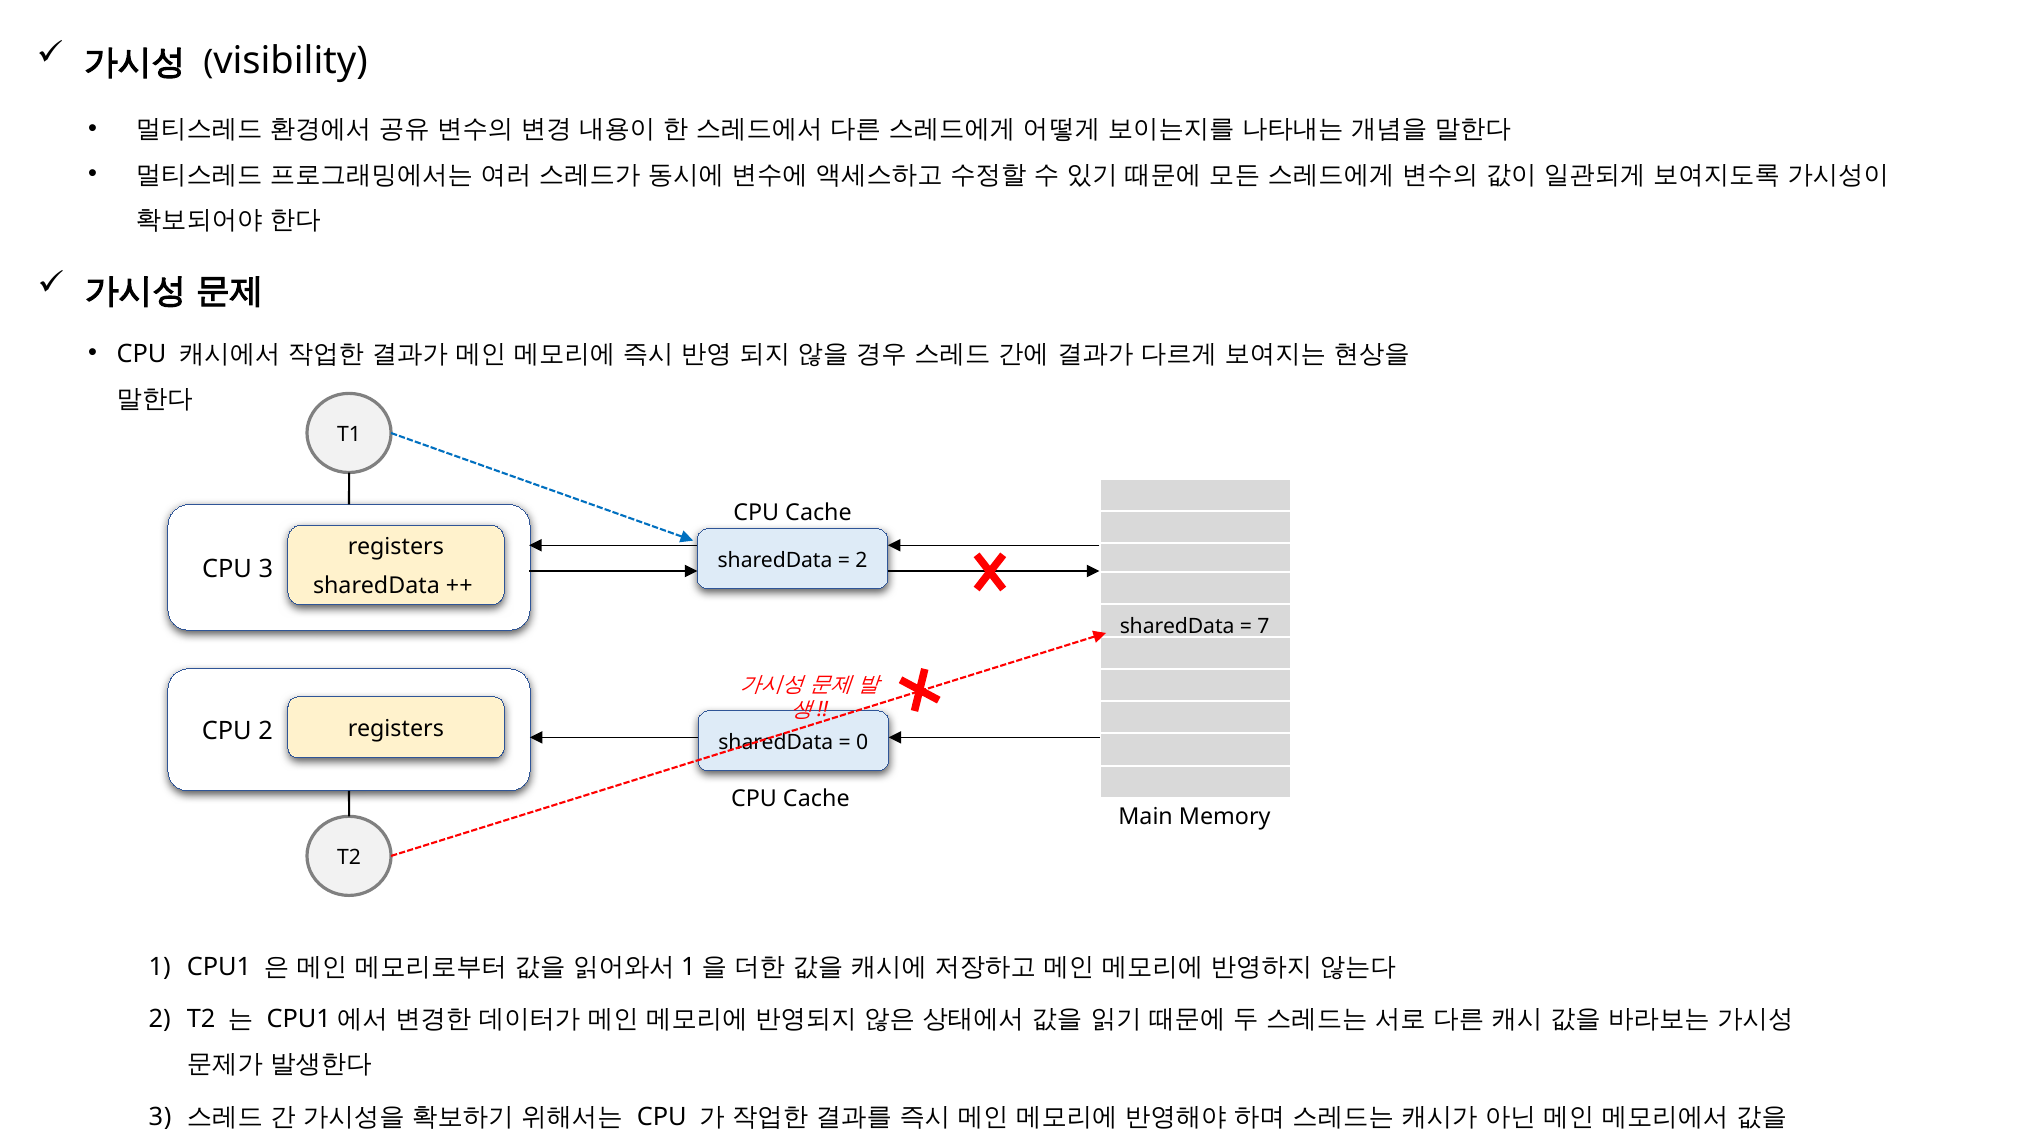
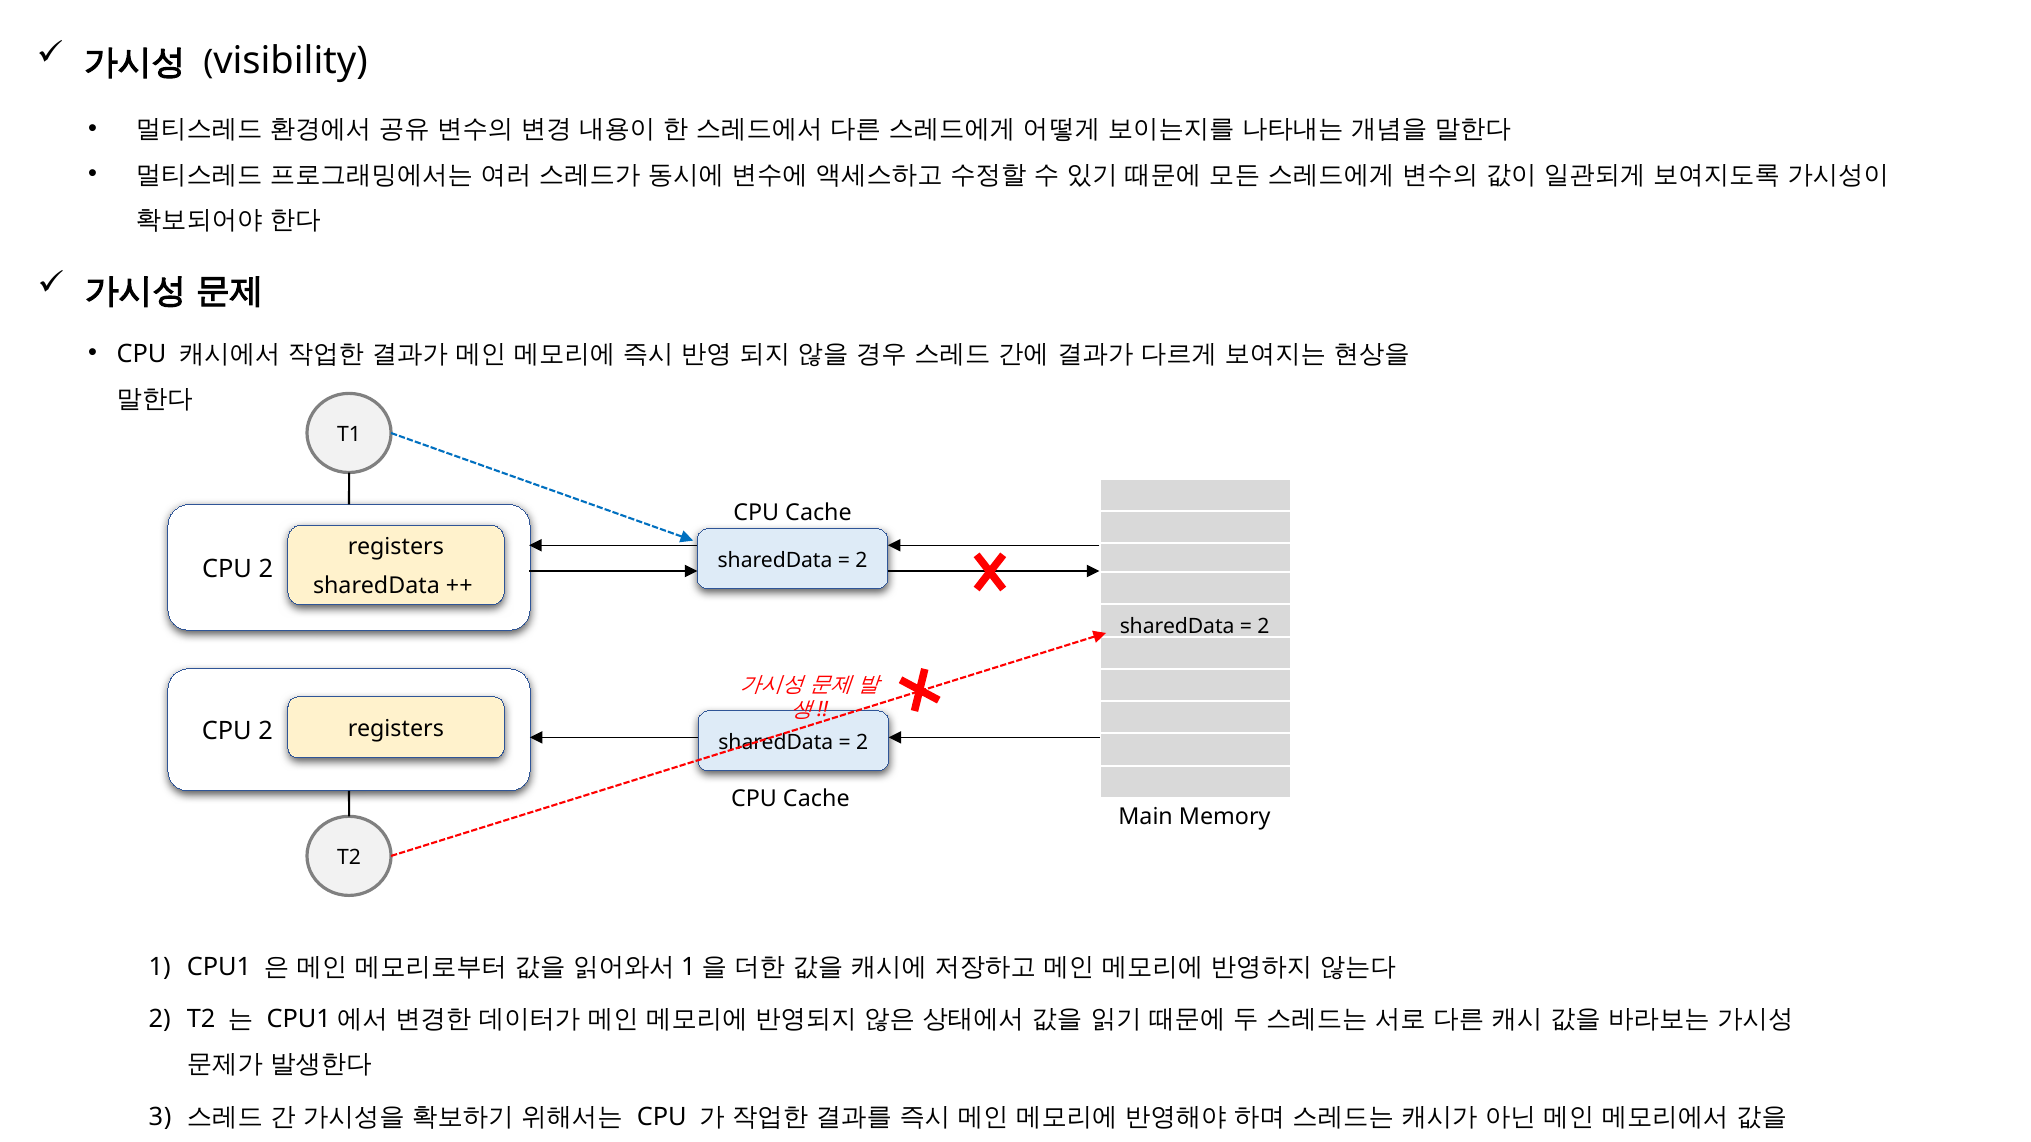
3 at (266, 569): 3 -> 2
7 at (1263, 627): 7 -> 2
0 at (862, 742): 0 -> 2
